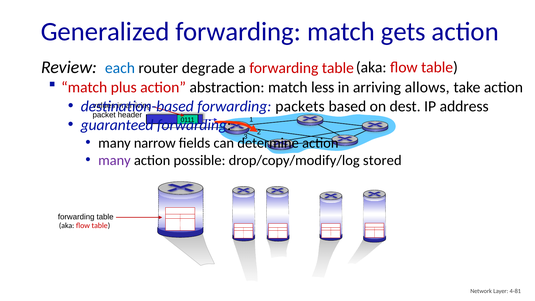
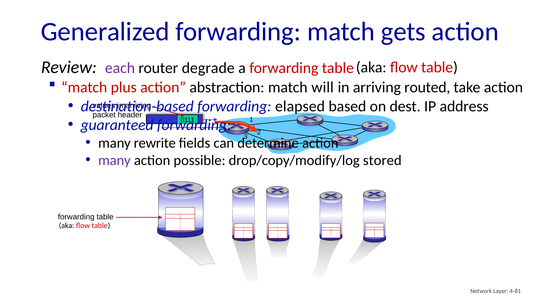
each colour: blue -> purple
less: less -> will
allows: allows -> routed
packets: packets -> elapsed
narrow: narrow -> rewrite
